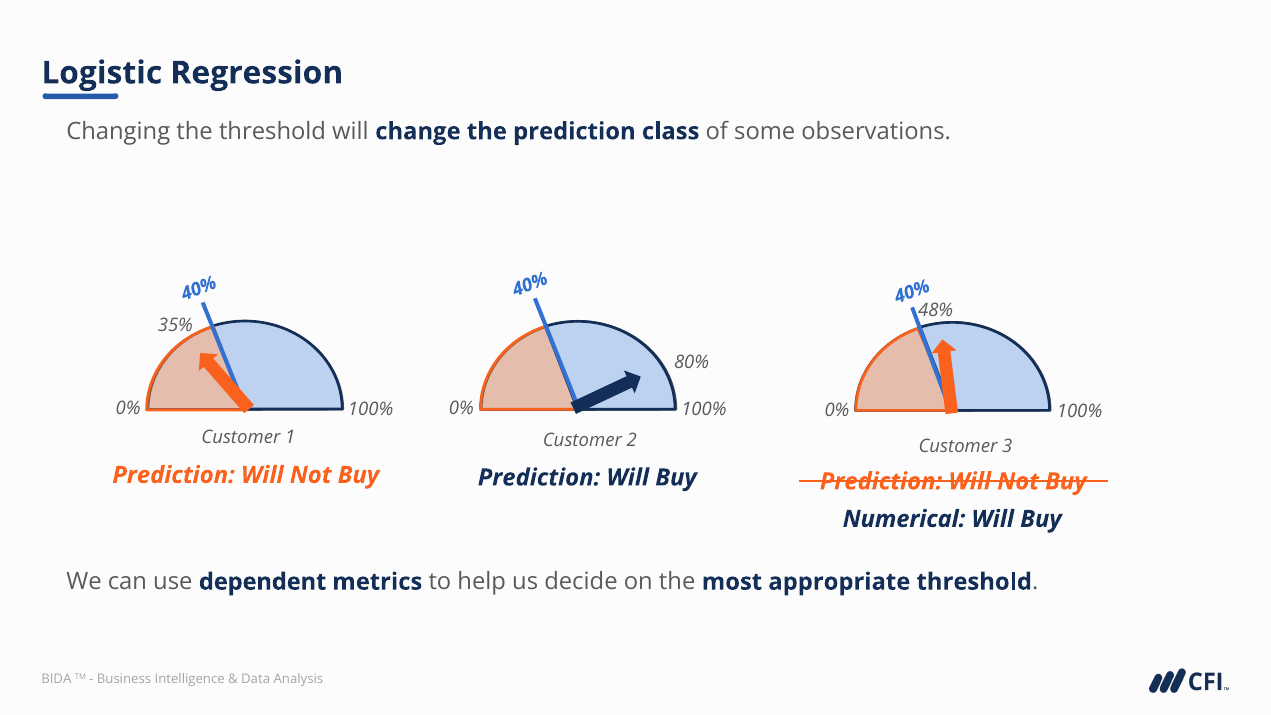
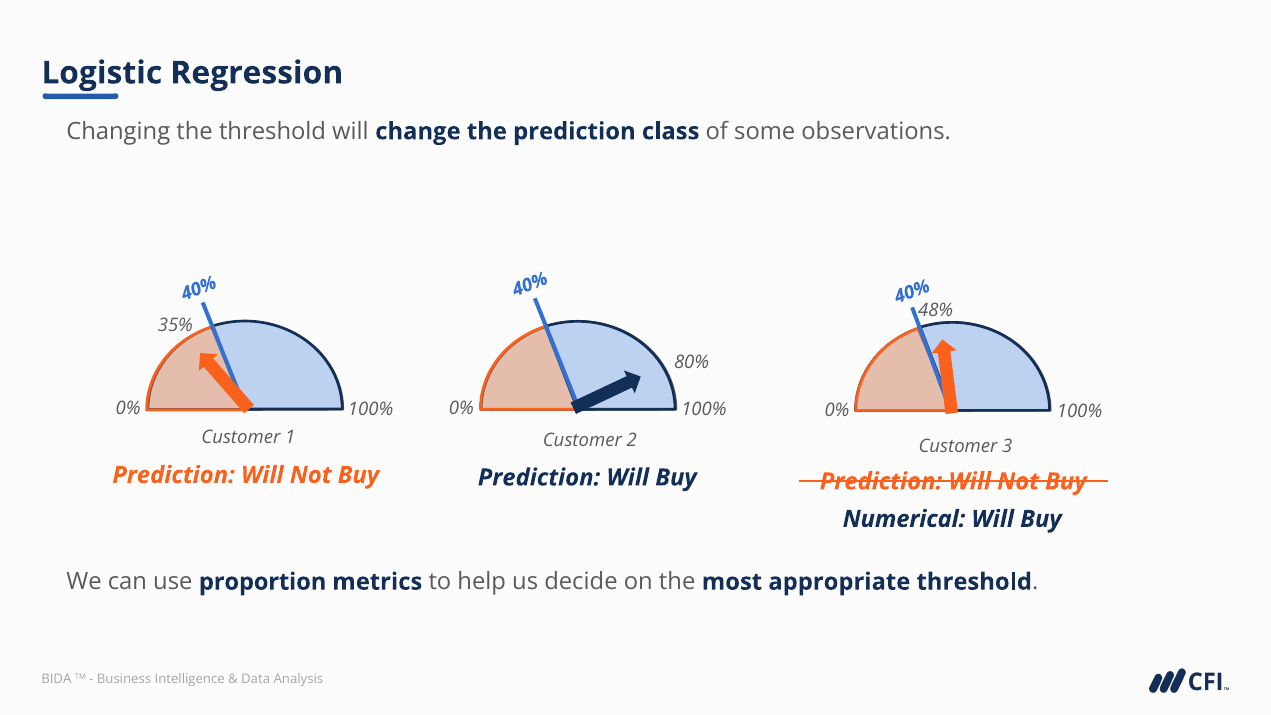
dependent: dependent -> proportion
